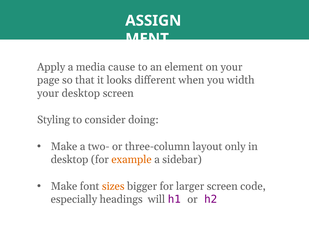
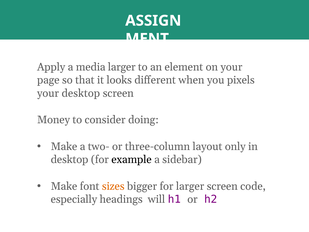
media cause: cause -> larger
width: width -> pixels
Styling: Styling -> Money
example colour: orange -> black
